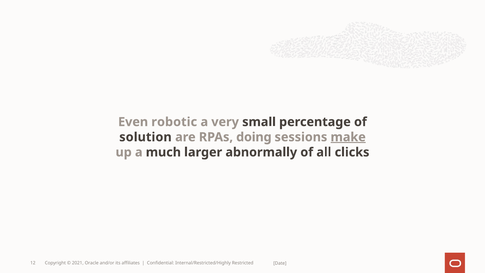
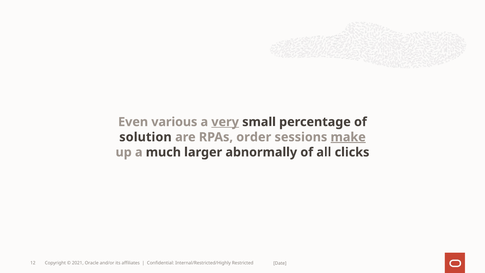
robotic: robotic -> various
very underline: none -> present
doing: doing -> order
